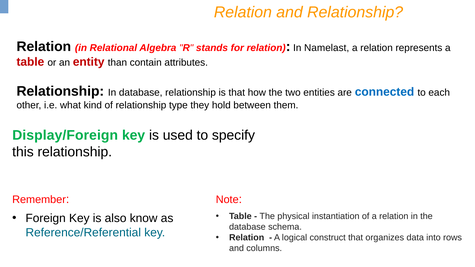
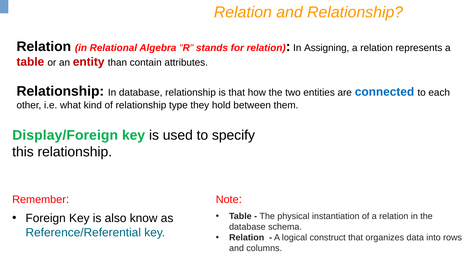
Namelast: Namelast -> Assigning
